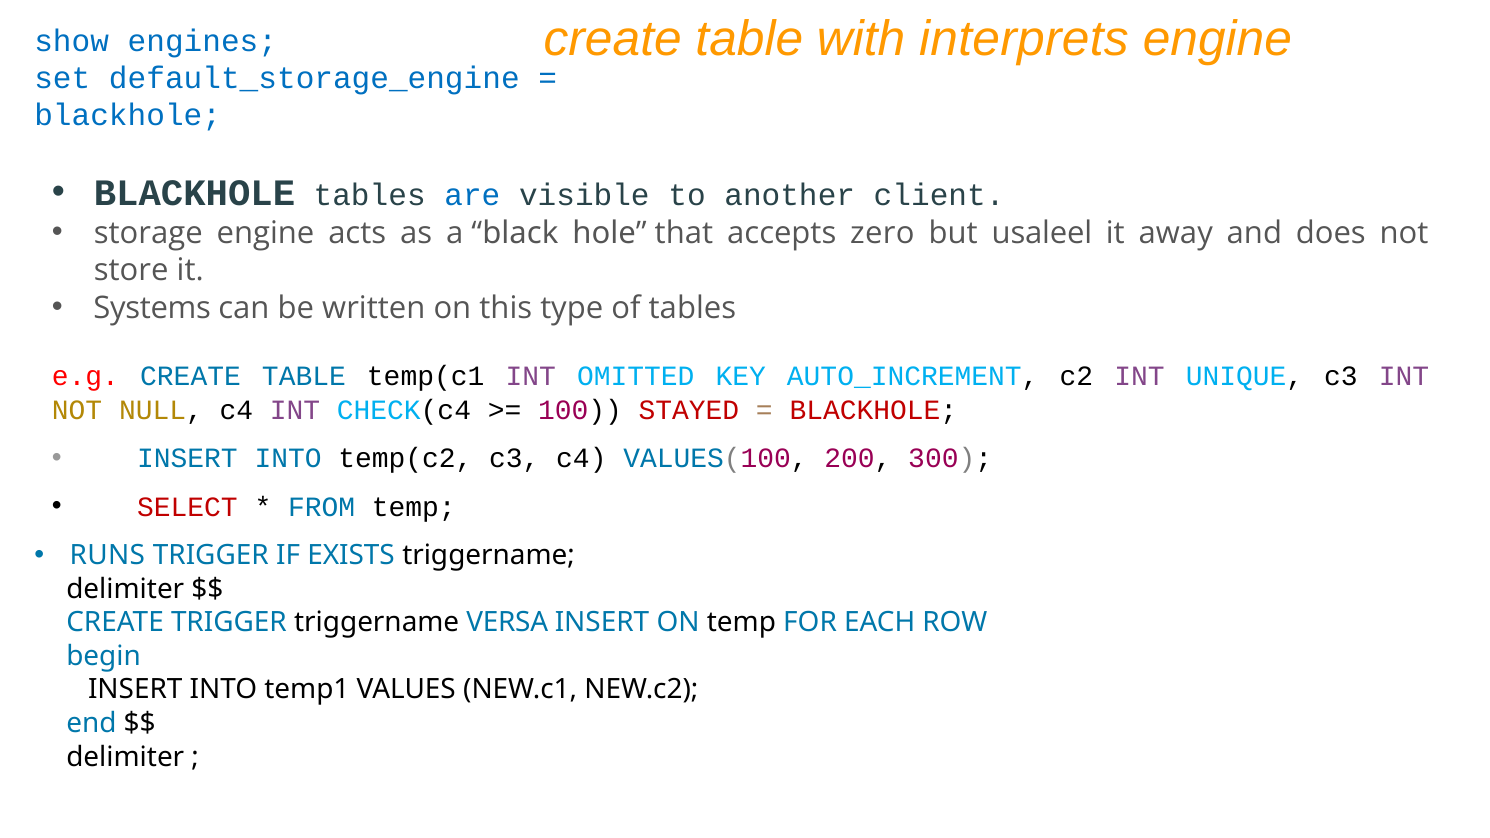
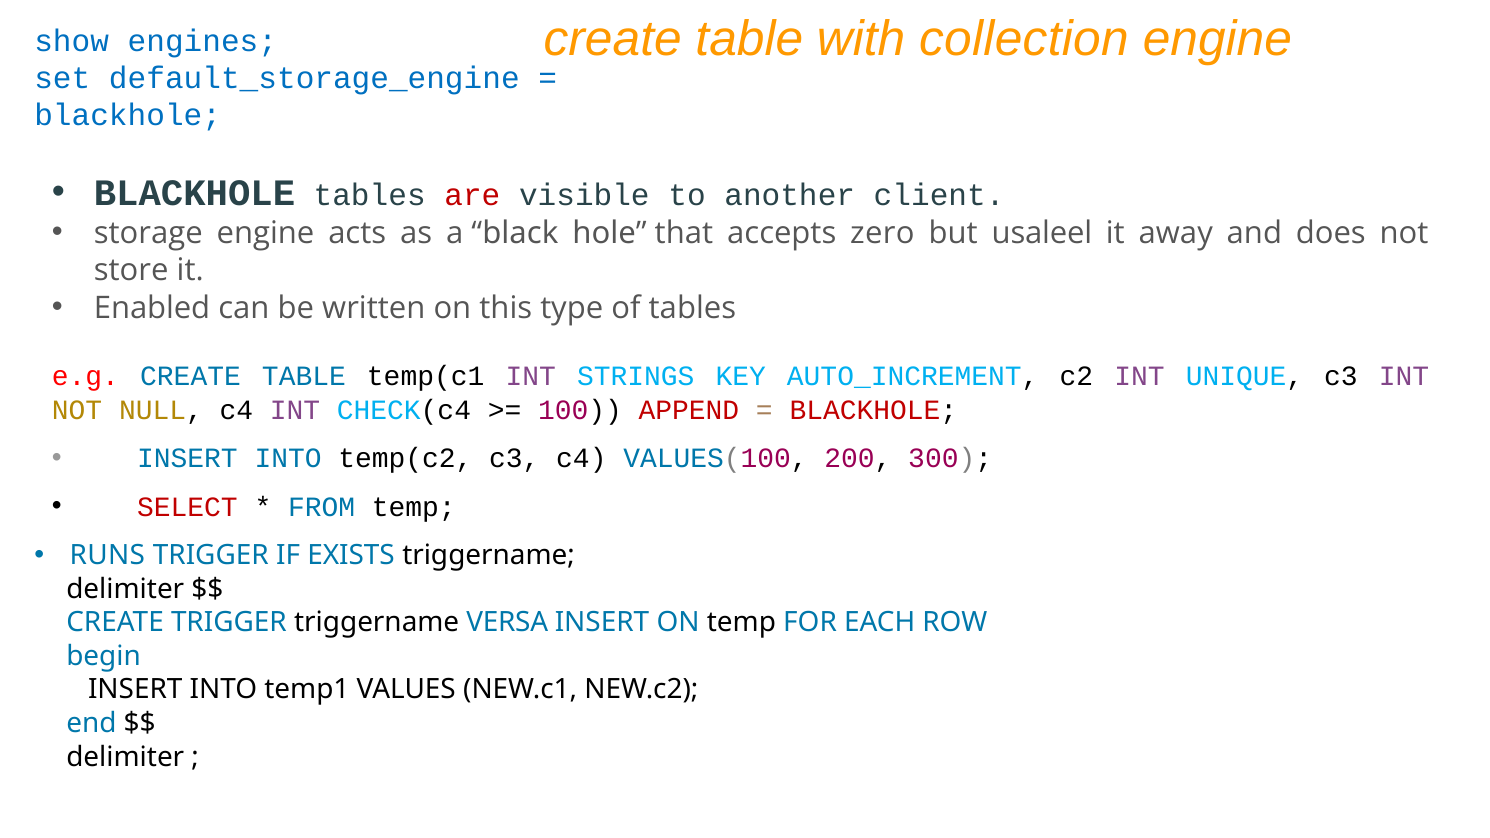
interprets: interprets -> collection
are colour: blue -> red
Systems: Systems -> Enabled
OMITTED: OMITTED -> STRINGS
STAYED: STAYED -> APPEND
